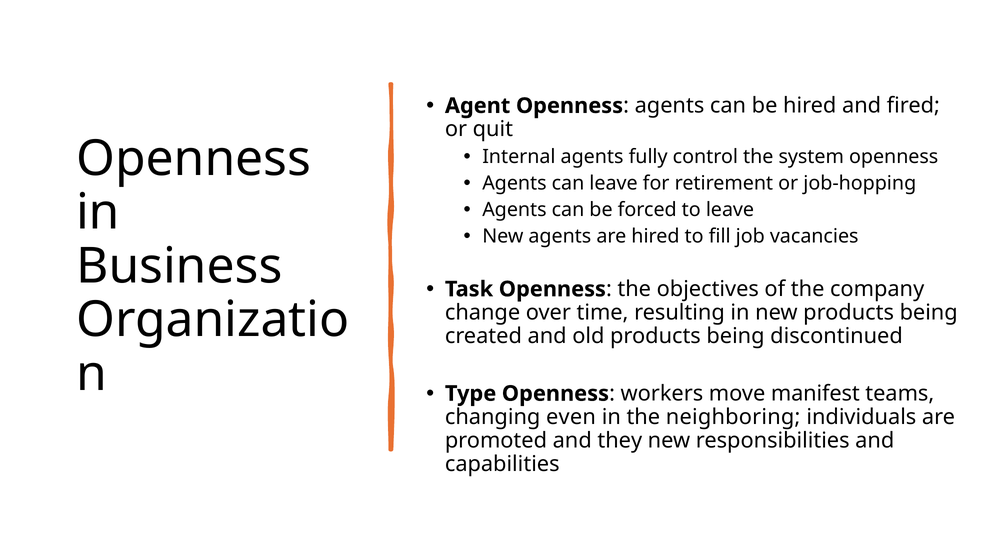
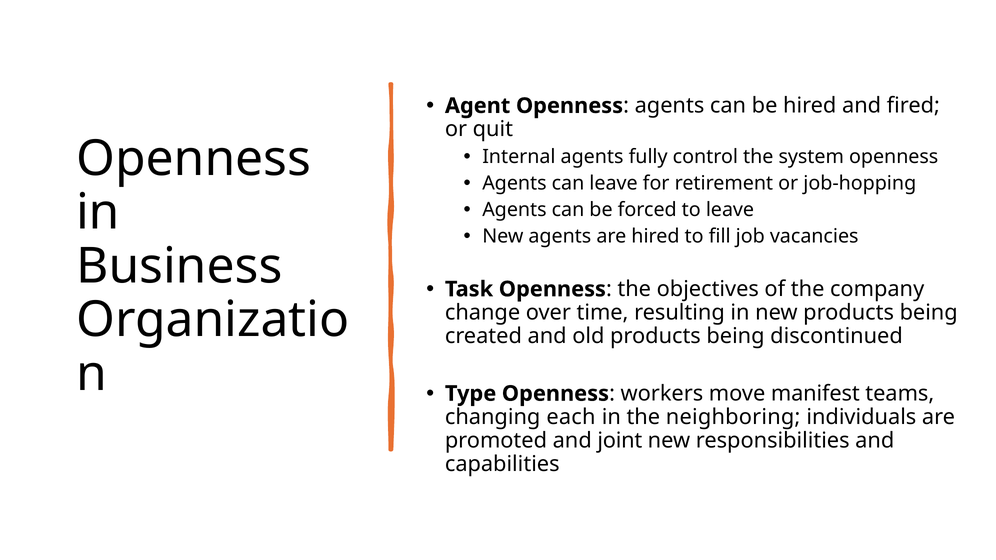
even: even -> each
they: they -> joint
